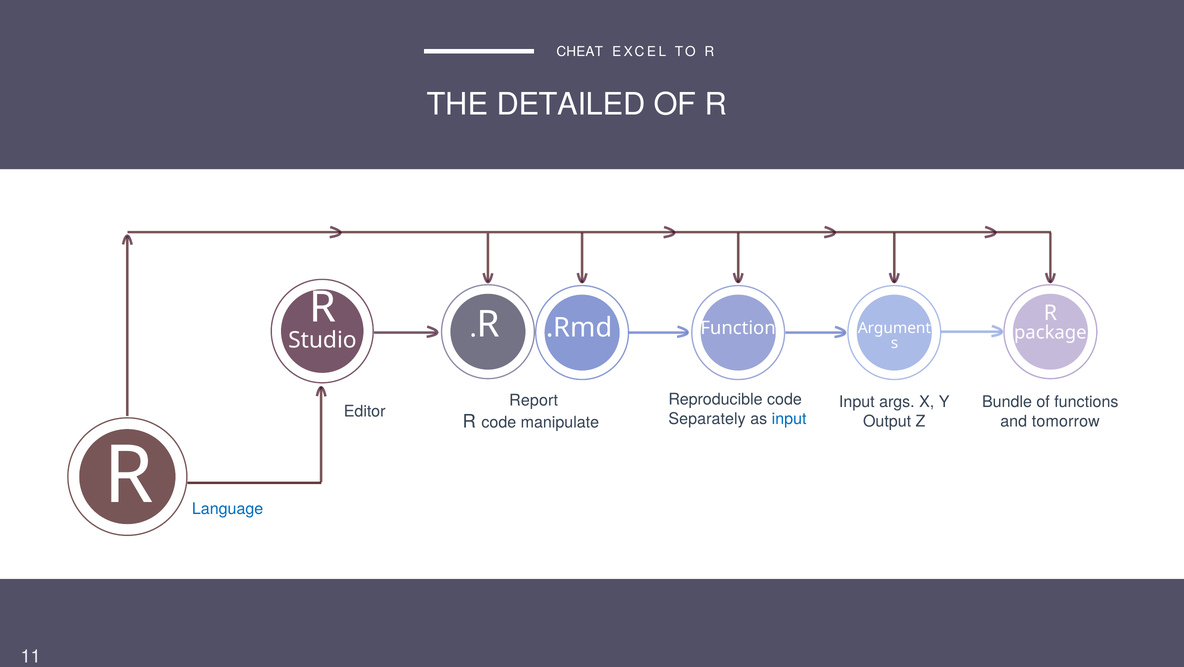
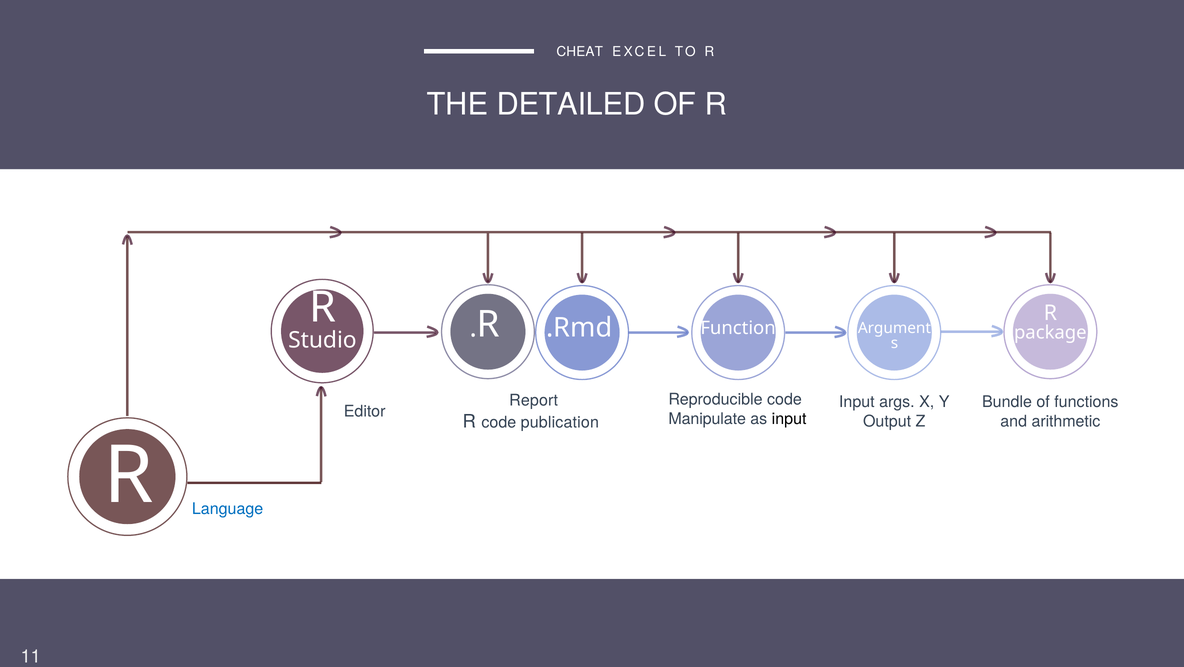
Separately: Separately -> Manipulate
input at (789, 418) colour: blue -> black
manipulate: manipulate -> publication
tomorrow: tomorrow -> arithmetic
